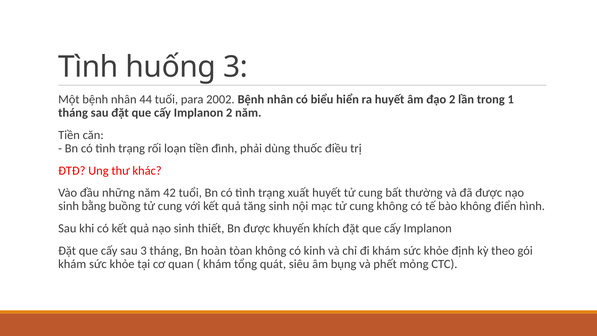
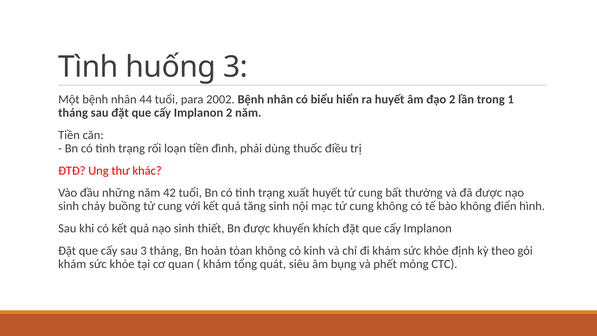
bằng: bằng -> chảy
